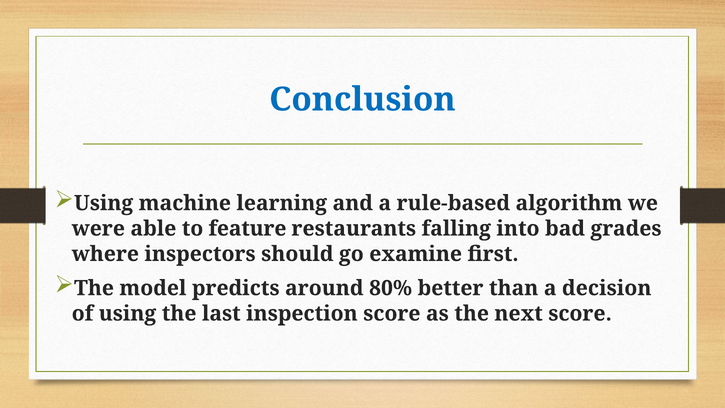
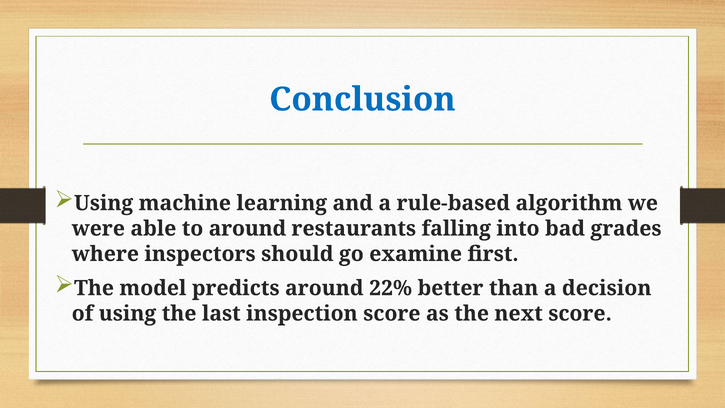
to feature: feature -> around
80%: 80% -> 22%
